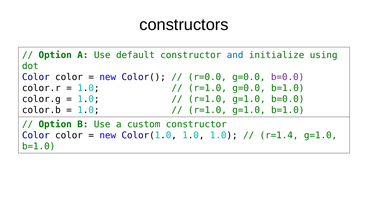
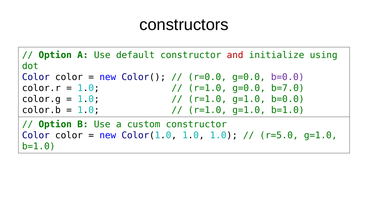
and colour: blue -> red
g=0.0 b=1.0: b=1.0 -> b=7.0
r=1.4: r=1.4 -> r=5.0
